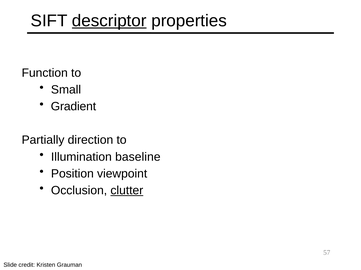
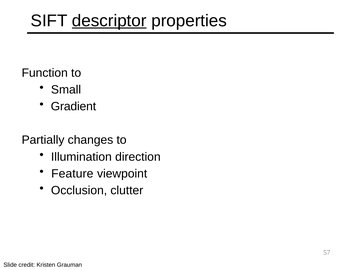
direction: direction -> changes
baseline: baseline -> direction
Position: Position -> Feature
clutter underline: present -> none
